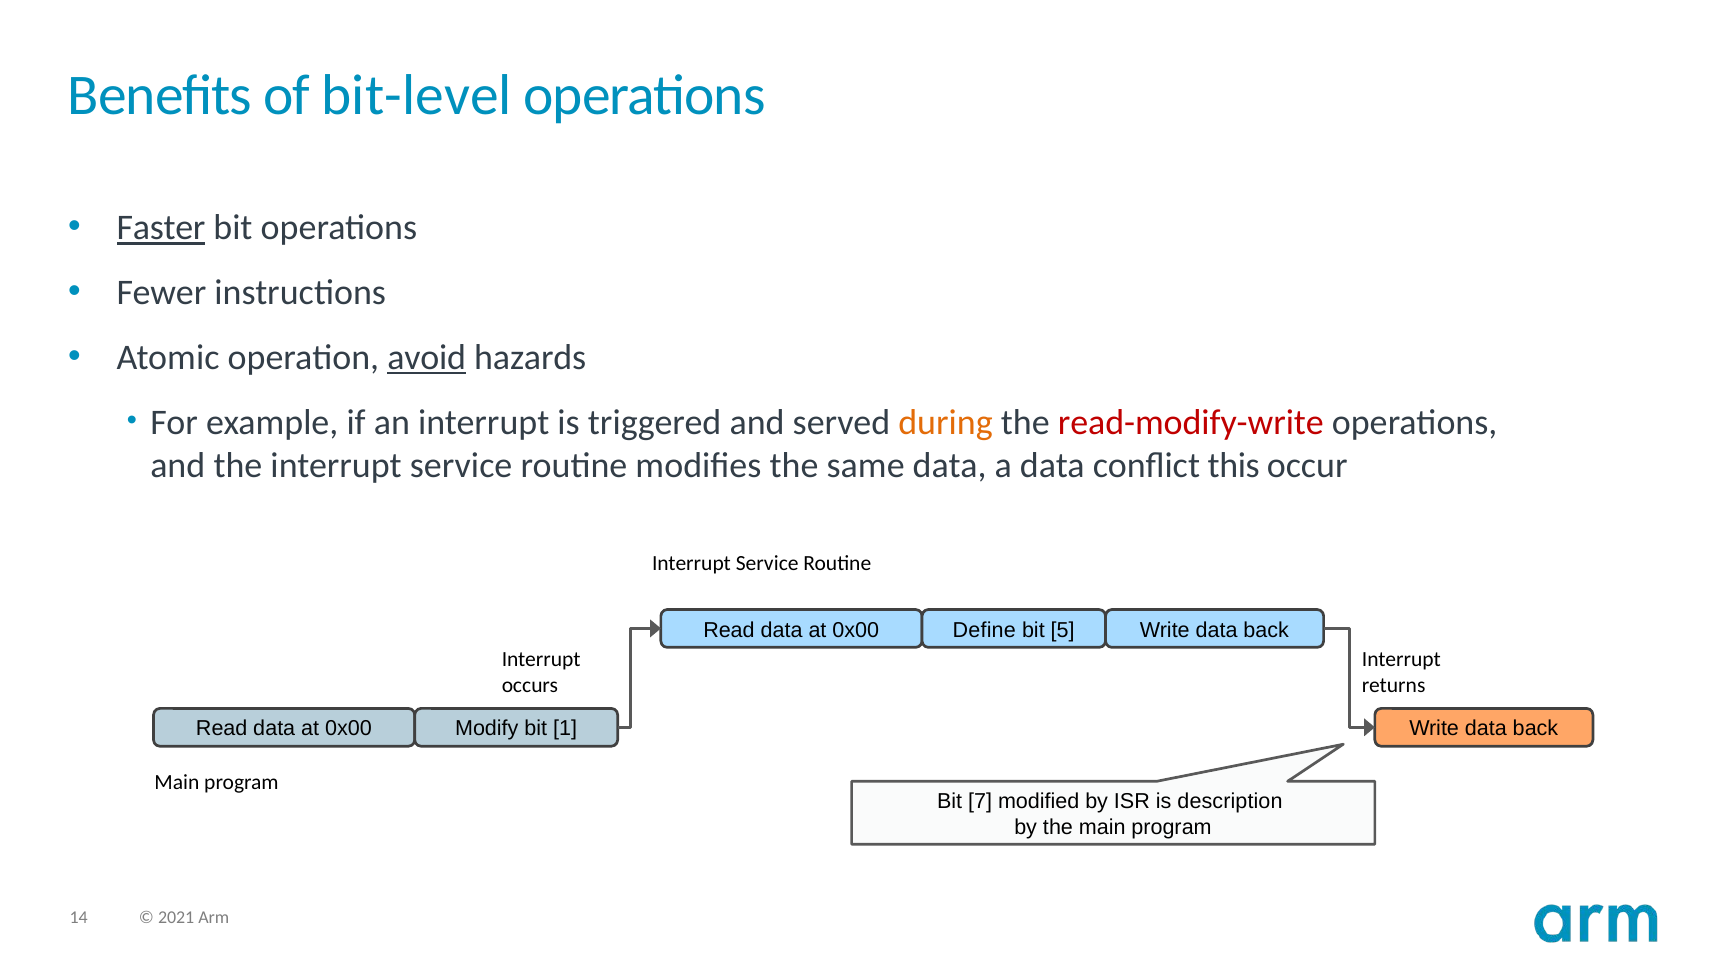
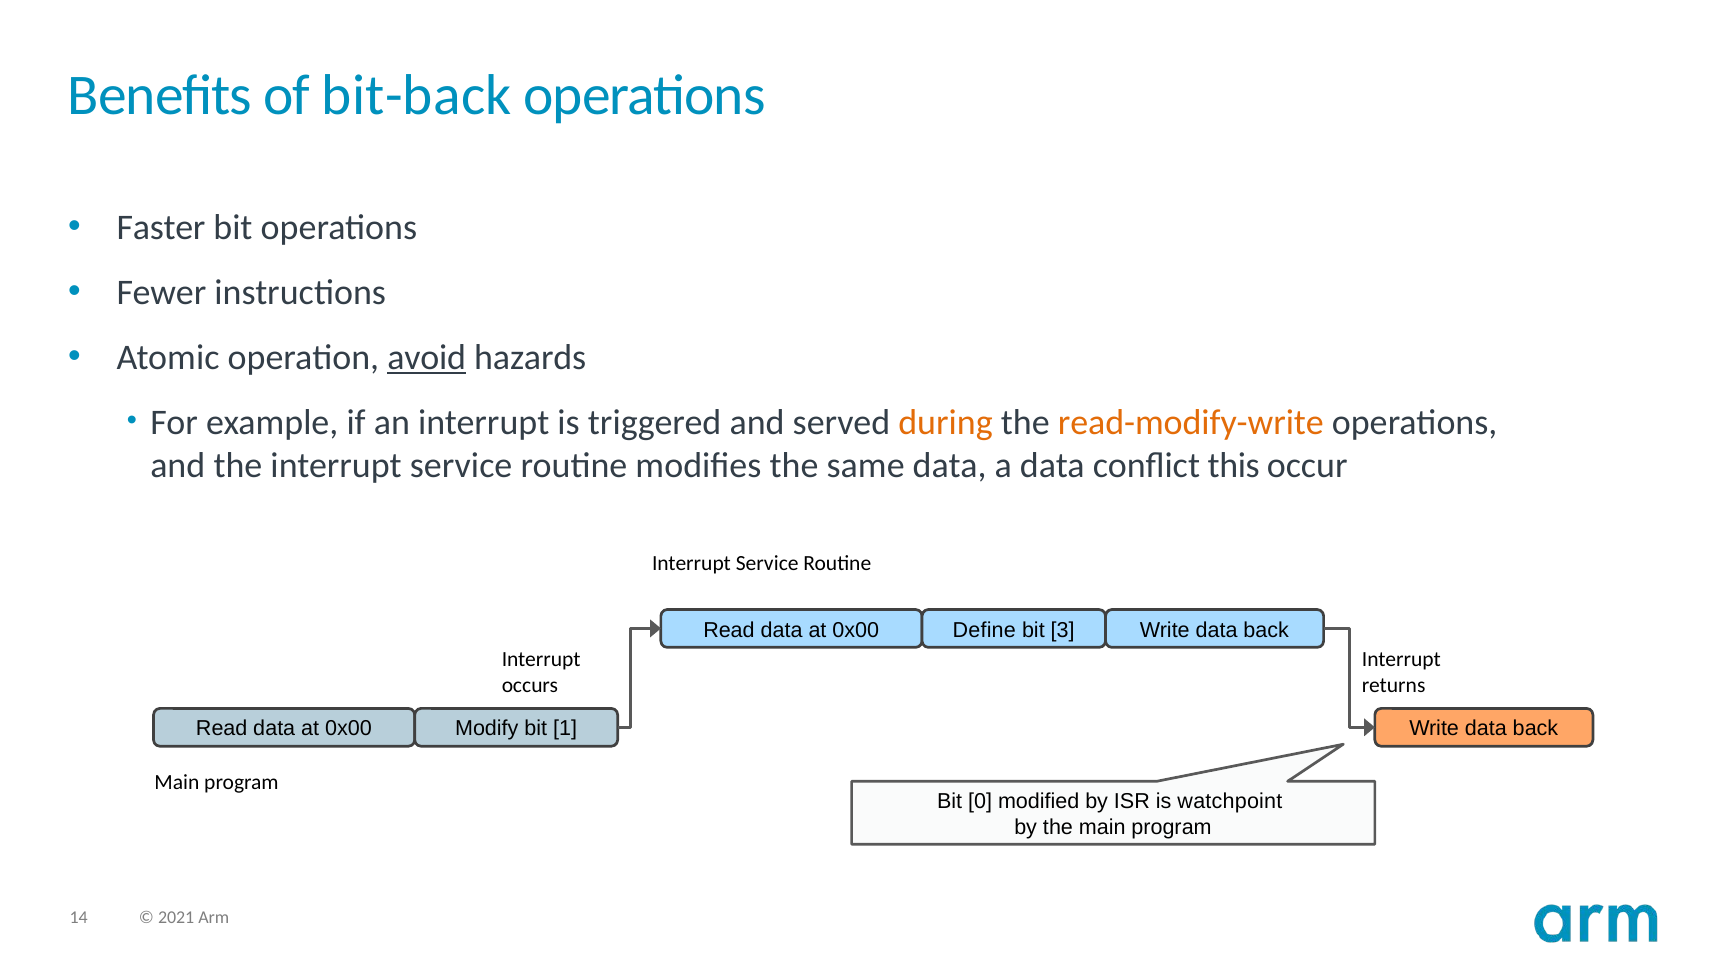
bit-level: bit-level -> bit-back
Faster underline: present -> none
read-modify-write colour: red -> orange
5: 5 -> 3
7: 7 -> 0
description: description -> watchpoint
